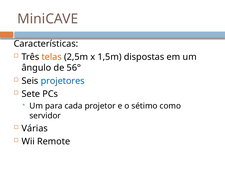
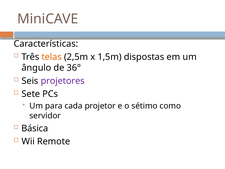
56°: 56° -> 36°
projetores colour: blue -> purple
Várias: Várias -> Básica
